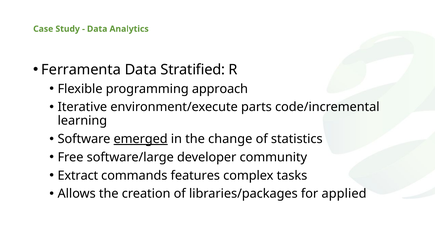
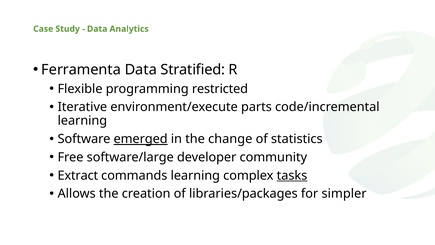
approach: approach -> restricted
commands features: features -> learning
tasks underline: none -> present
applied: applied -> simpler
